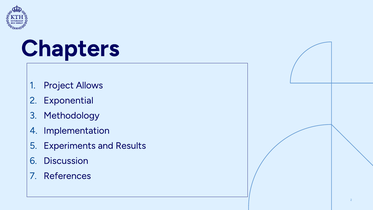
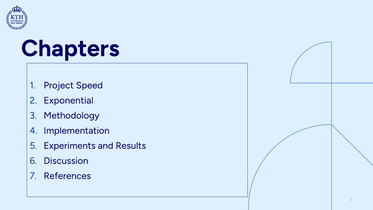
Allows: Allows -> Speed
